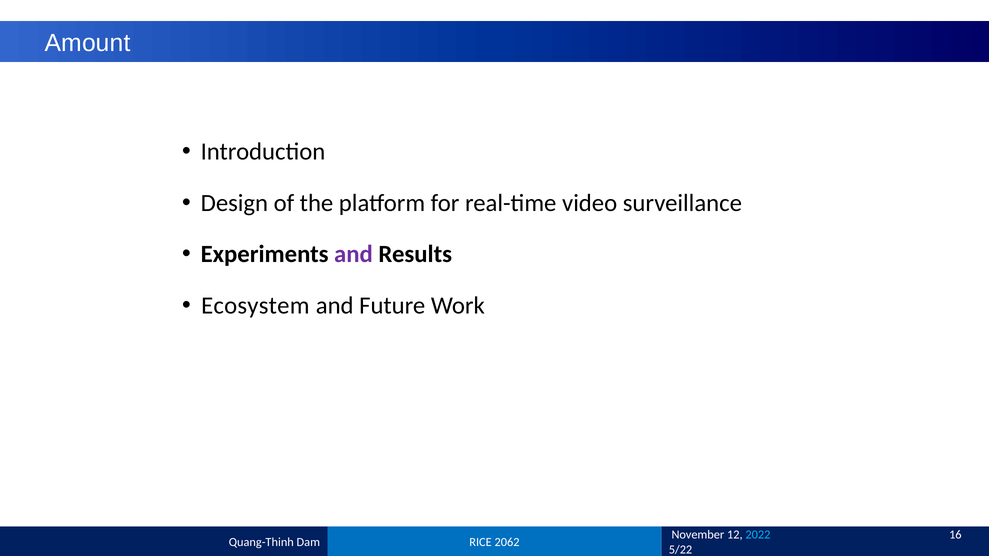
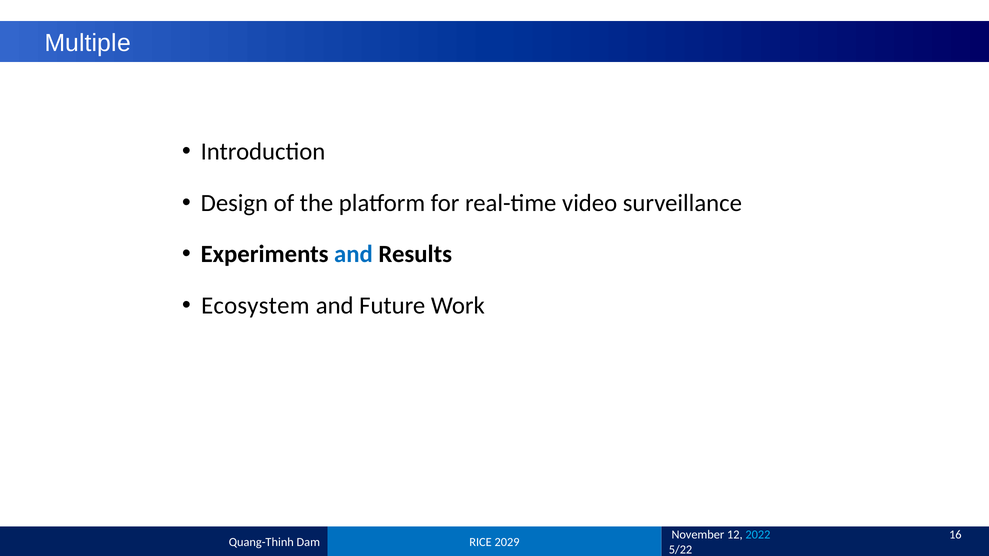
Amount: Amount -> Multiple
and at (353, 254) colour: purple -> blue
2062: 2062 -> 2029
